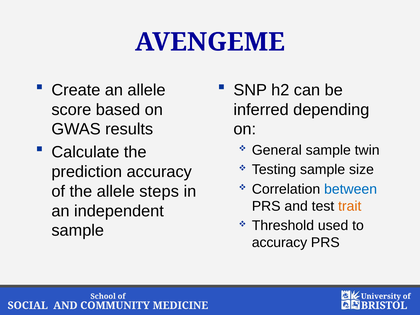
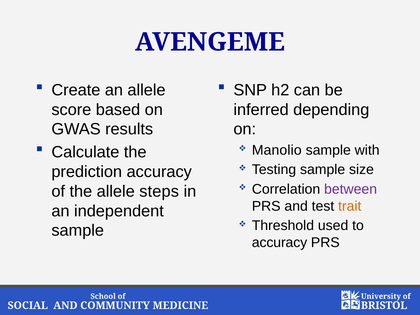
General: General -> Manolio
twin: twin -> with
between colour: blue -> purple
